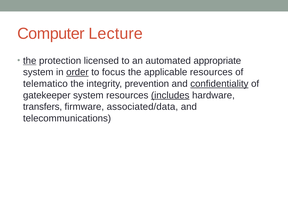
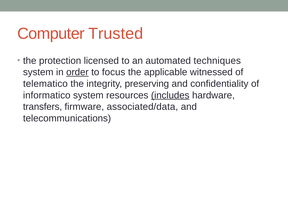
Lecture: Lecture -> Trusted
the at (30, 61) underline: present -> none
appropriate: appropriate -> techniques
applicable resources: resources -> witnessed
prevention: prevention -> preserving
confidentiality underline: present -> none
gatekeeper: gatekeeper -> informatico
